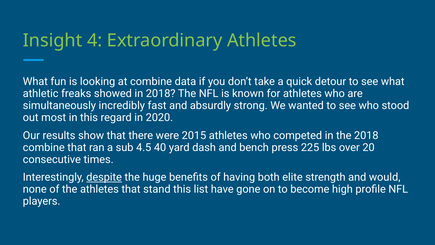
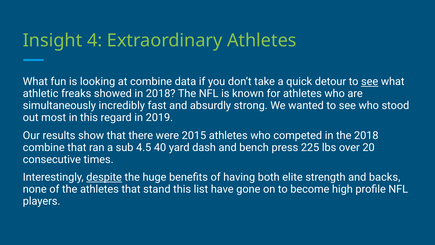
see at (370, 81) underline: none -> present
2020: 2020 -> 2019
would: would -> backs
